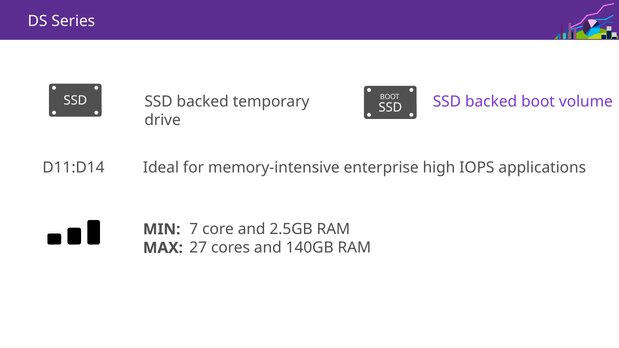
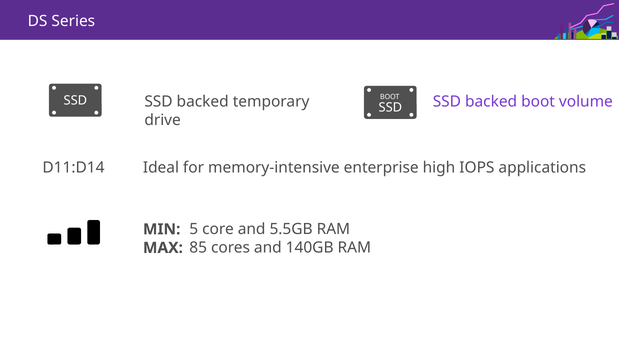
7: 7 -> 5
2.5GB: 2.5GB -> 5.5GB
27: 27 -> 85
